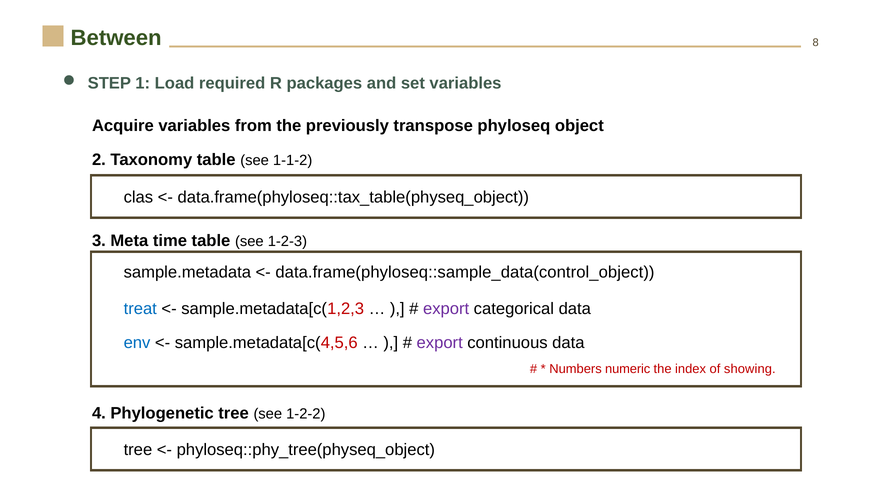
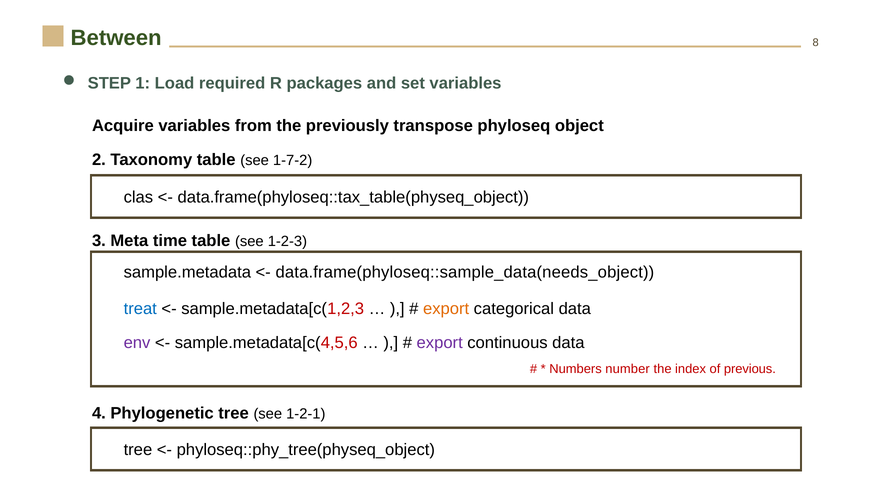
1-1-2: 1-1-2 -> 1-7-2
data.frame(phyloseq::sample_data(control_object: data.frame(phyloseq::sample_data(control_object -> data.frame(phyloseq::sample_data(needs_object
export at (446, 309) colour: purple -> orange
env colour: blue -> purple
numeric: numeric -> number
showing: showing -> previous
1-2-2: 1-2-2 -> 1-2-1
